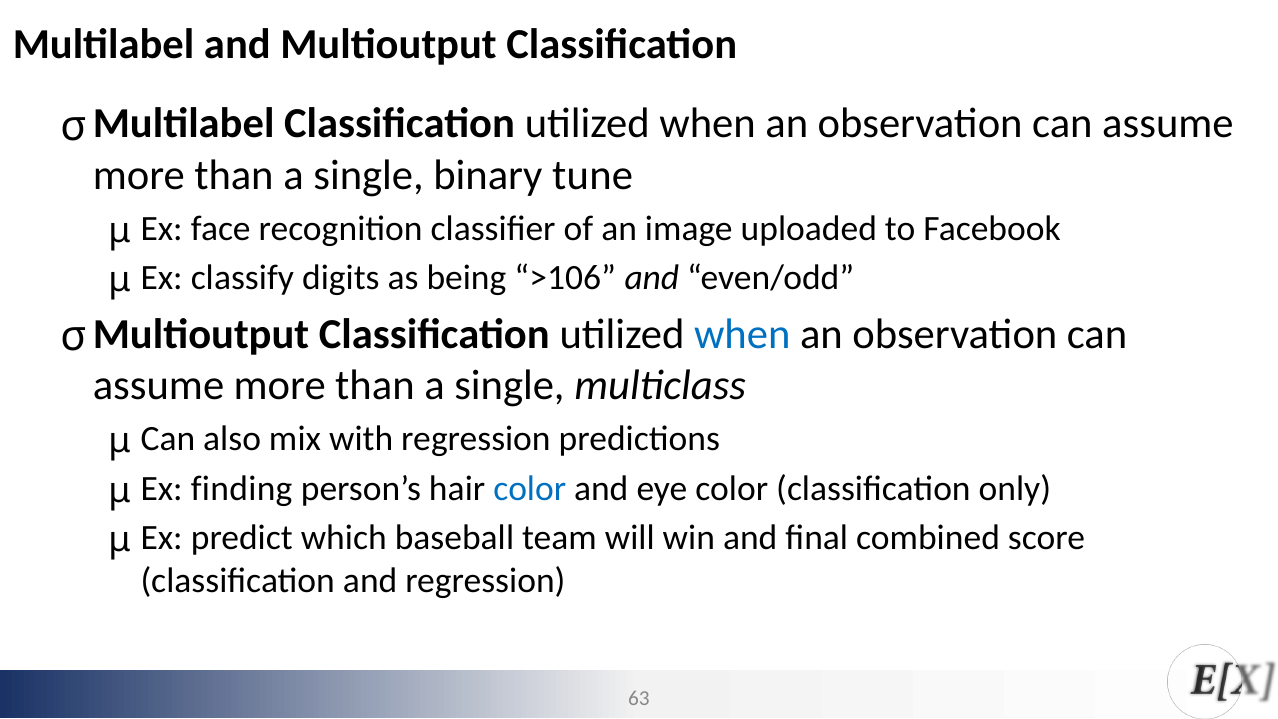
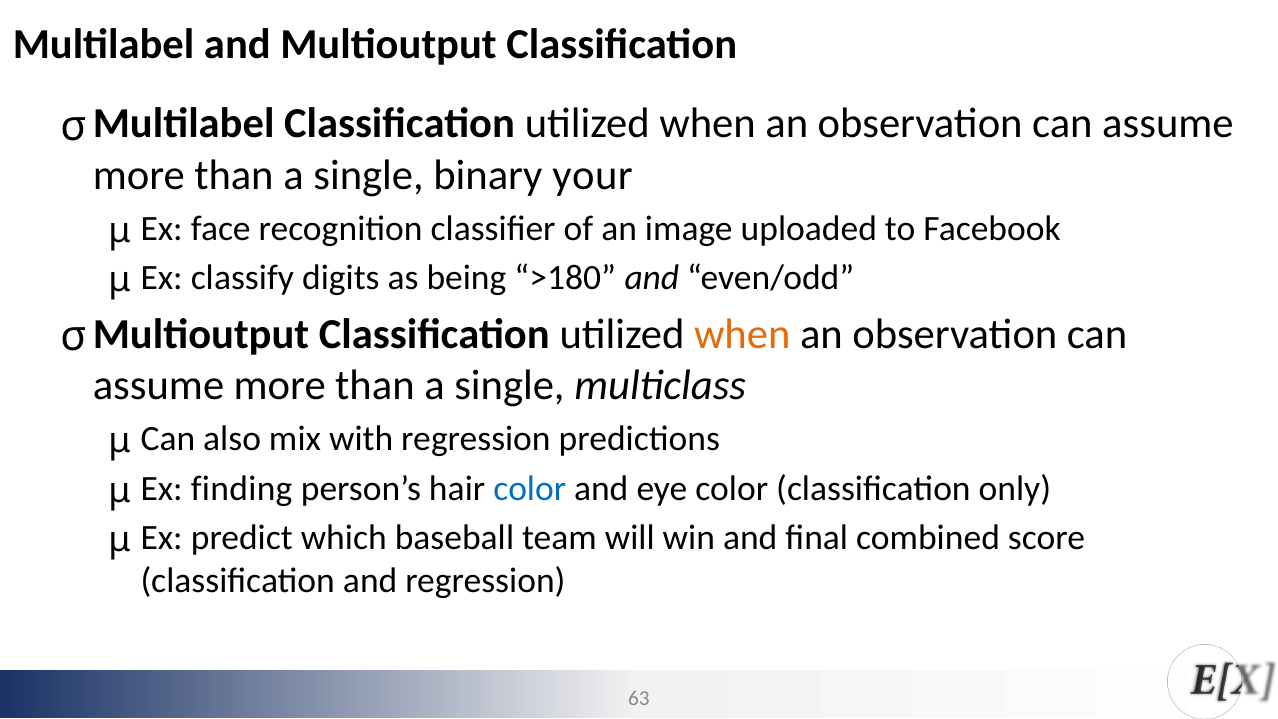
tune: tune -> your
>106: >106 -> >180
when at (742, 334) colour: blue -> orange
